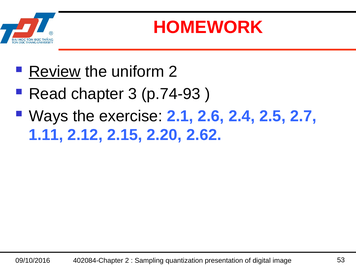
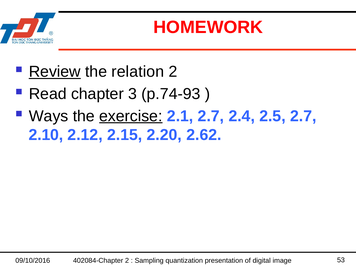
uniform: uniform -> relation
exercise underline: none -> present
2.1 2.6: 2.6 -> 2.7
1.11: 1.11 -> 2.10
